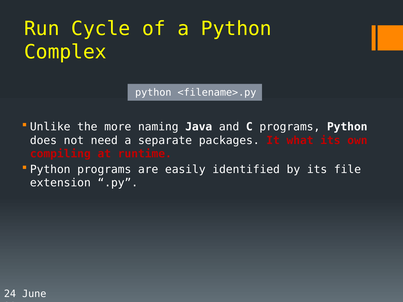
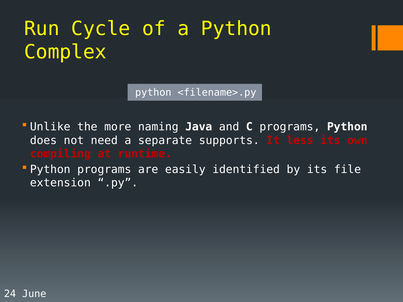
packages: packages -> supports
what: what -> less
